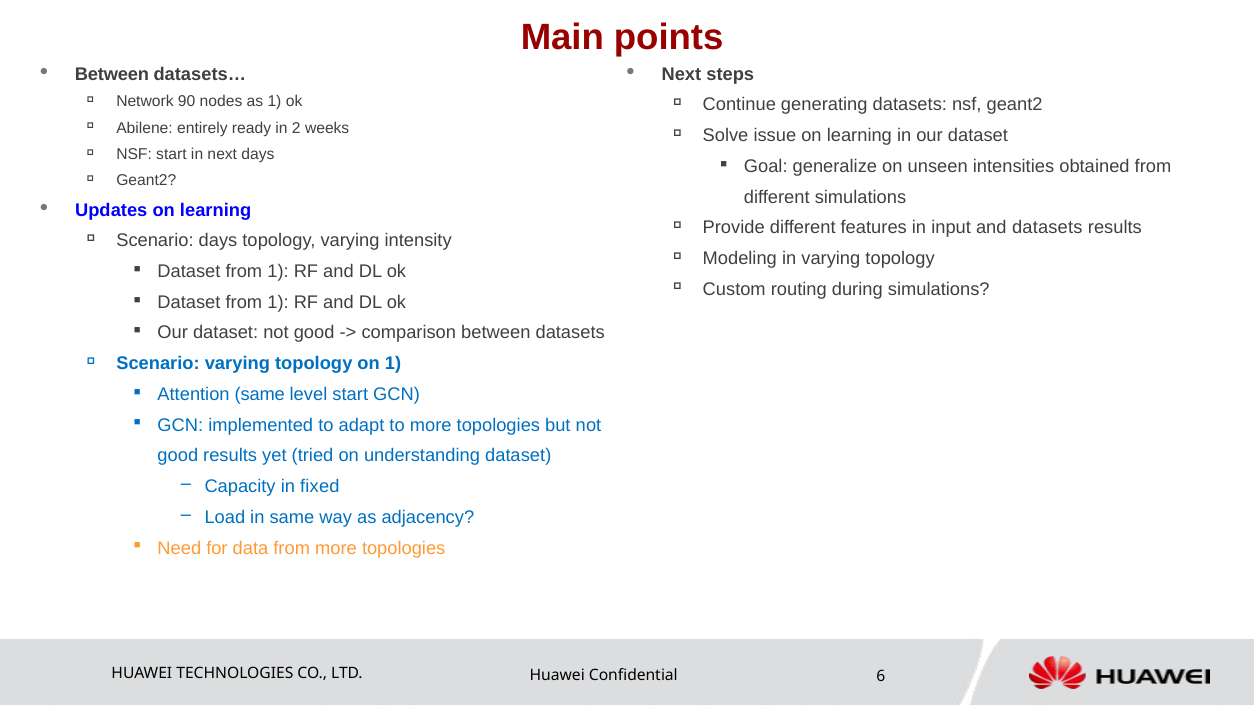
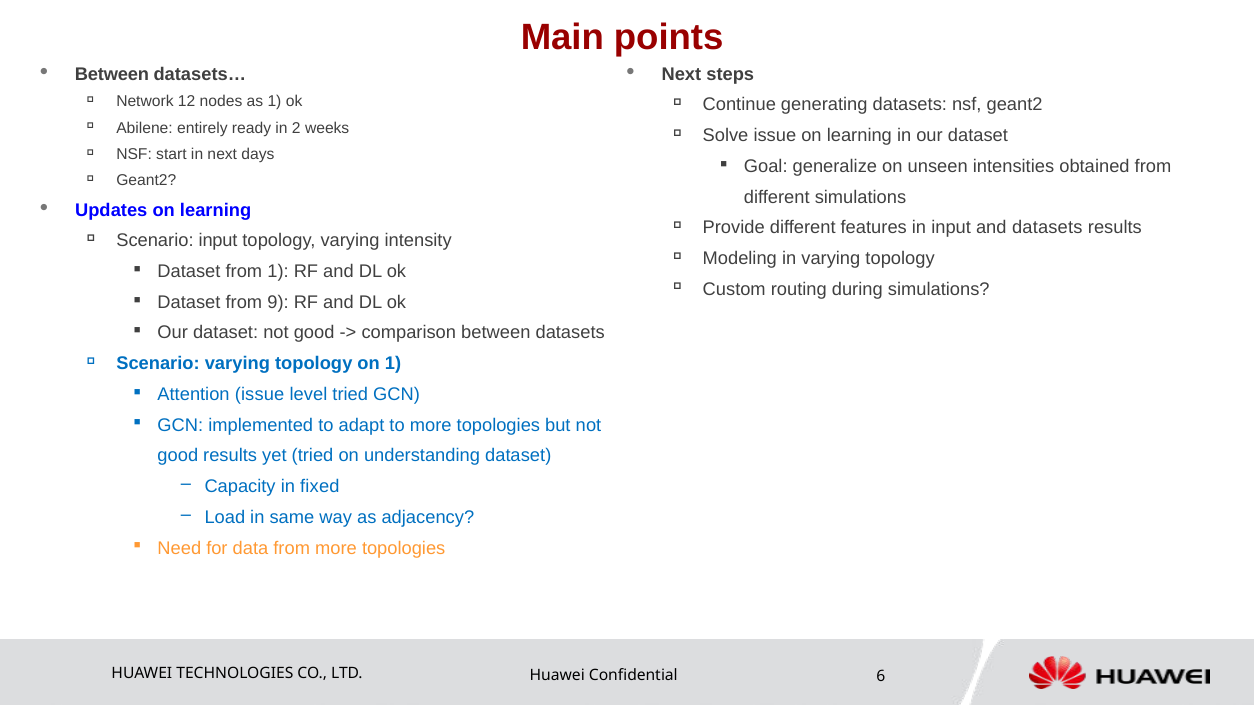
90: 90 -> 12
Scenario days: days -> input
1 at (278, 302): 1 -> 9
Attention same: same -> issue
level start: start -> tried
